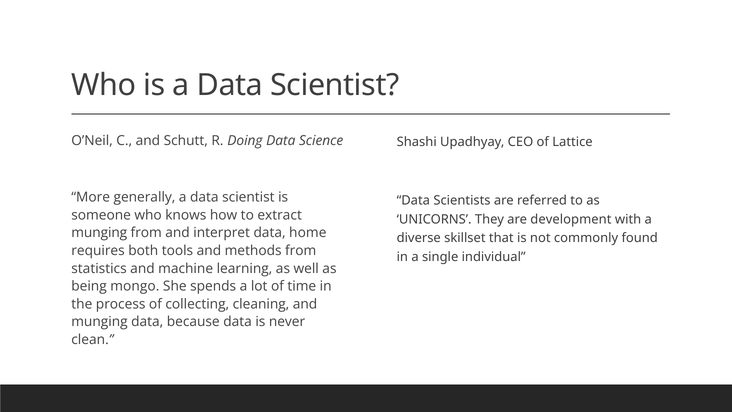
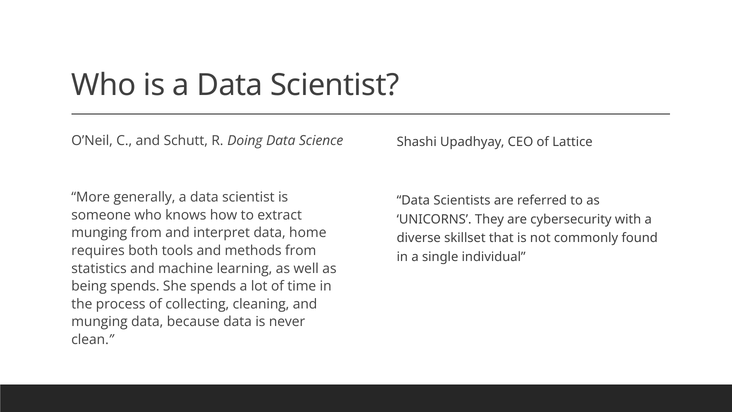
development: development -> cybersecurity
being mongo: mongo -> spends
